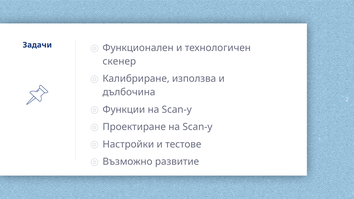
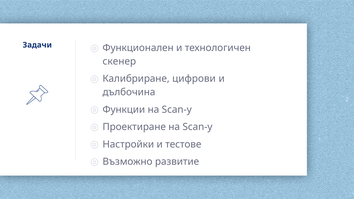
използва: използва -> цифрови
